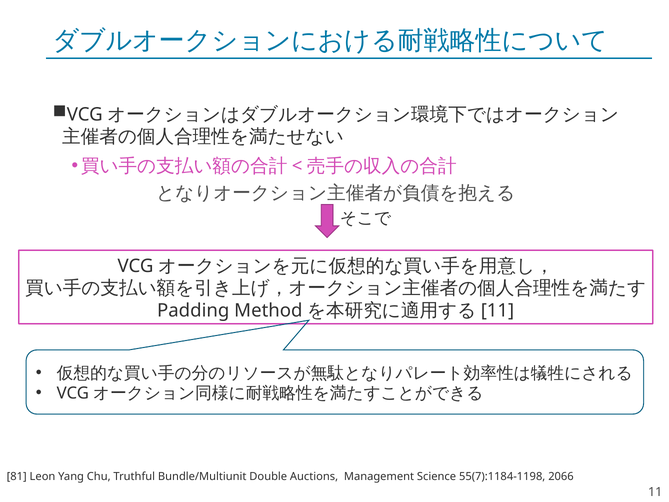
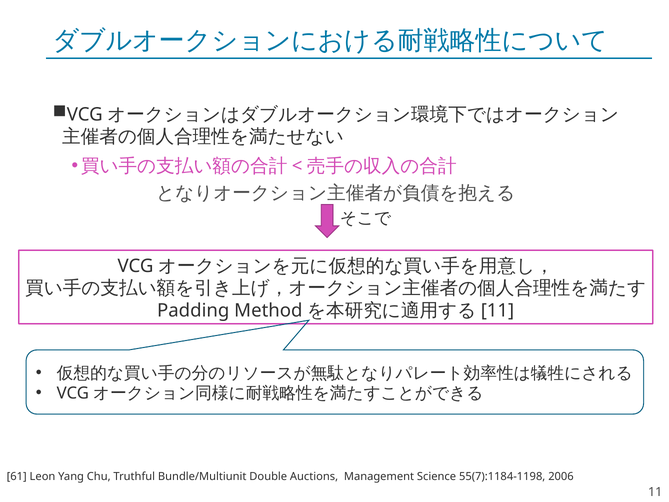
81: 81 -> 61
2066: 2066 -> 2006
